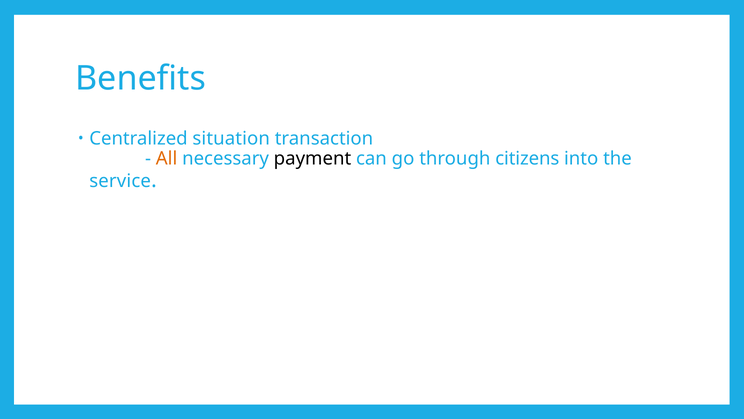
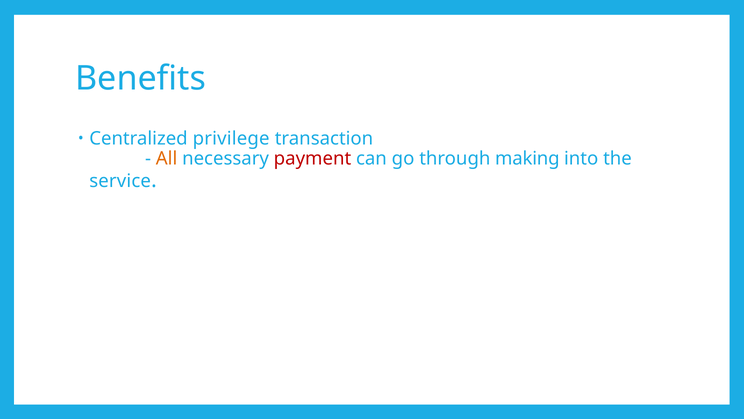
situation: situation -> privilege
payment colour: black -> red
citizens: citizens -> making
